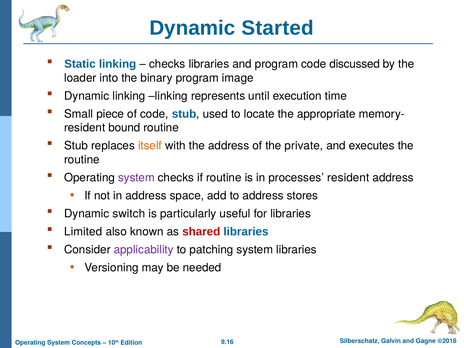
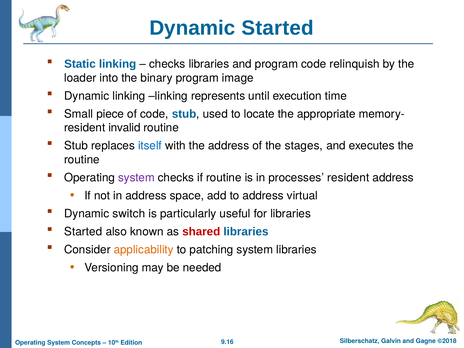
discussed: discussed -> relinquish
bound: bound -> invalid
itself colour: orange -> blue
private: private -> stages
stores: stores -> virtual
Limited at (83, 232): Limited -> Started
applicability colour: purple -> orange
